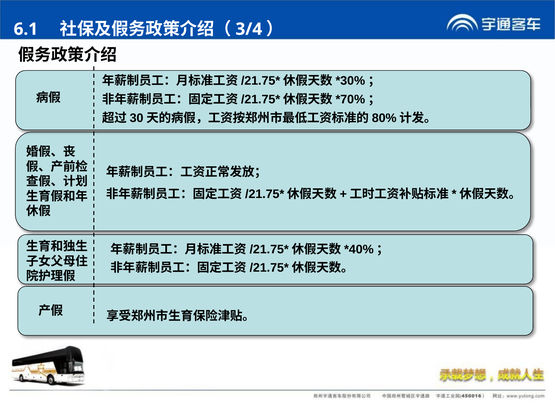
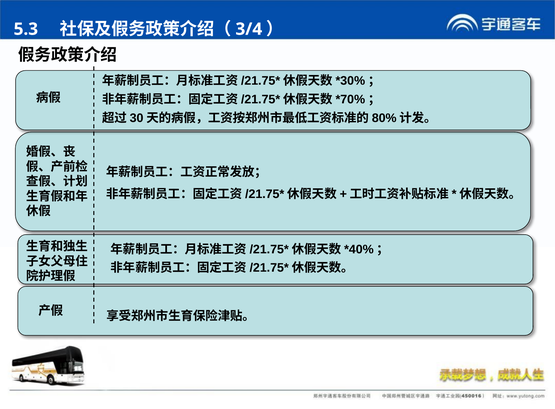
6.1: 6.1 -> 5.3
